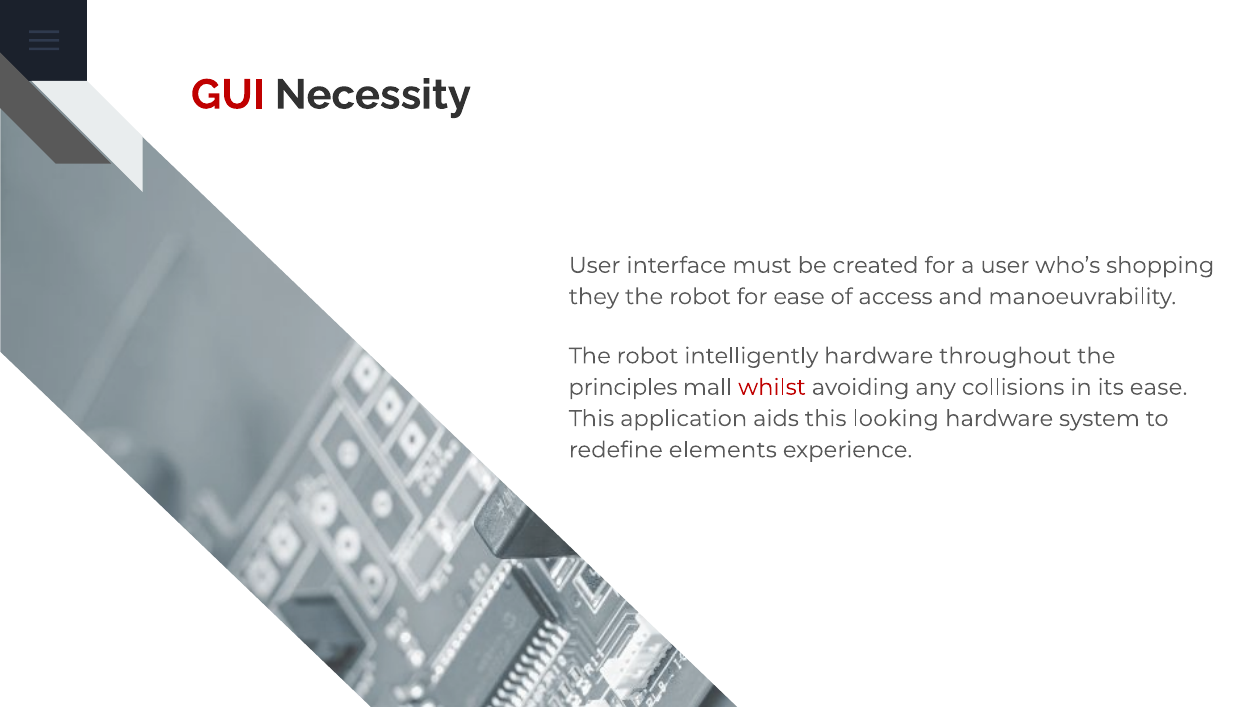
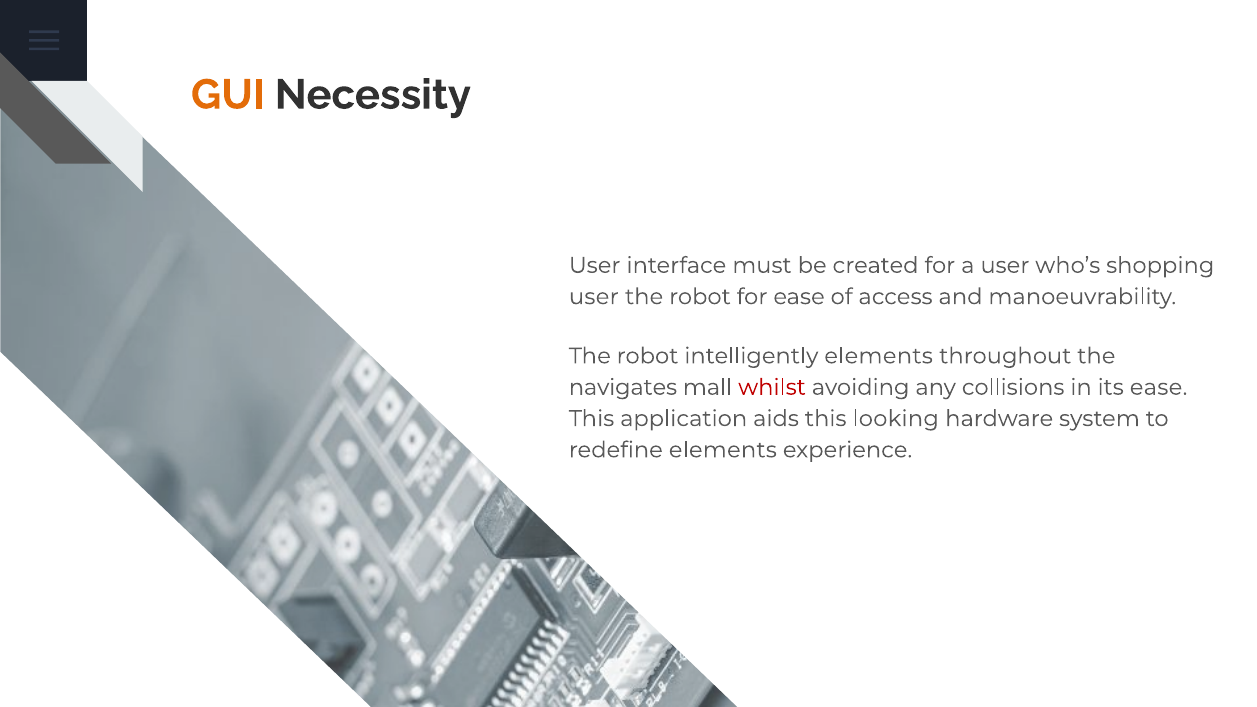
GUI colour: red -> orange
they at (594, 297): they -> user
intelligently hardware: hardware -> elements
principles: principles -> navigates
